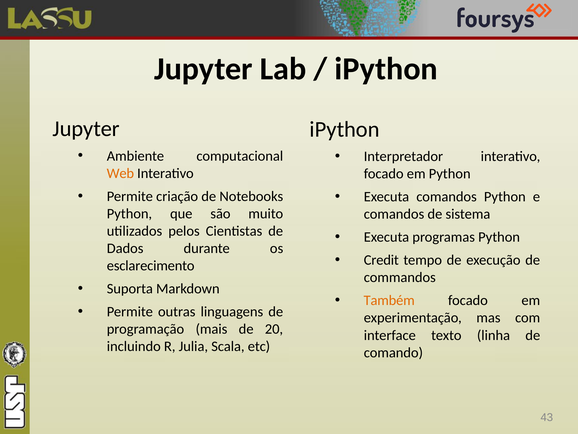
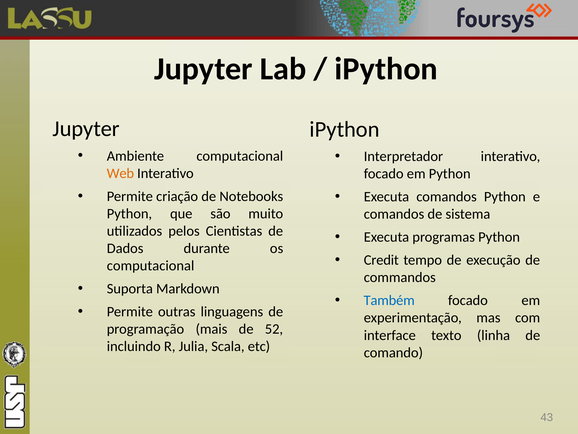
esclarecimento at (151, 265): esclarecimento -> computacional
Também colour: orange -> blue
20: 20 -> 52
